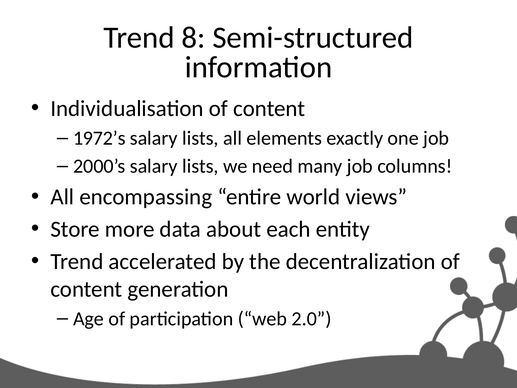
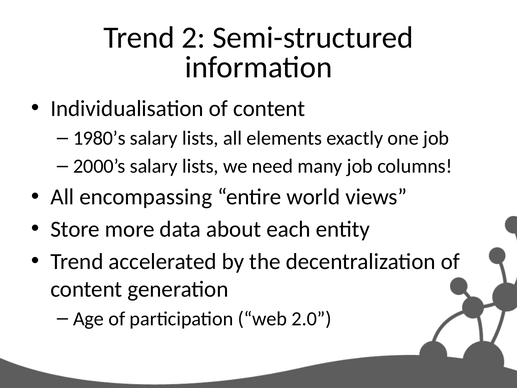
8: 8 -> 2
1972’s: 1972’s -> 1980’s
